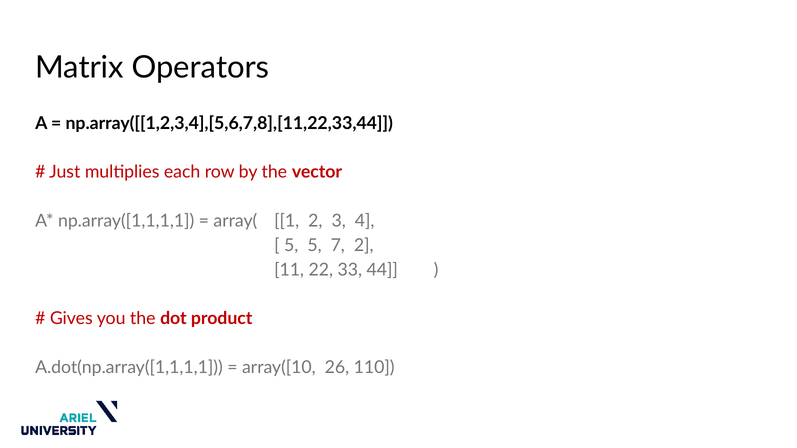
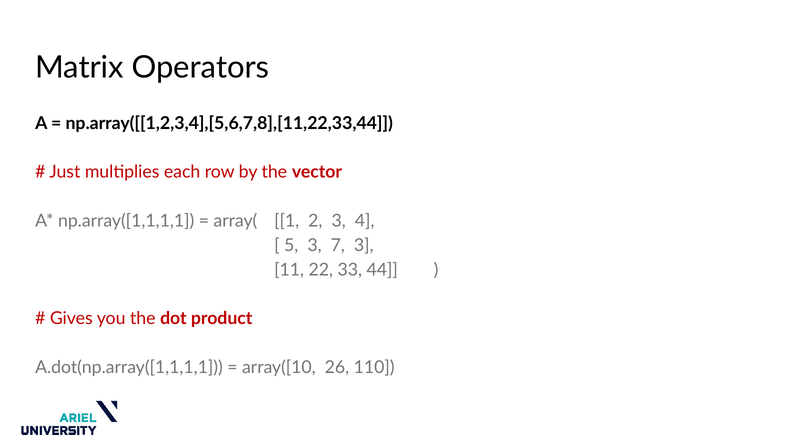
5 5: 5 -> 3
7 2: 2 -> 3
